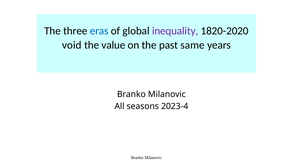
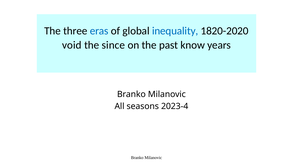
inequality colour: purple -> blue
value: value -> since
same: same -> know
